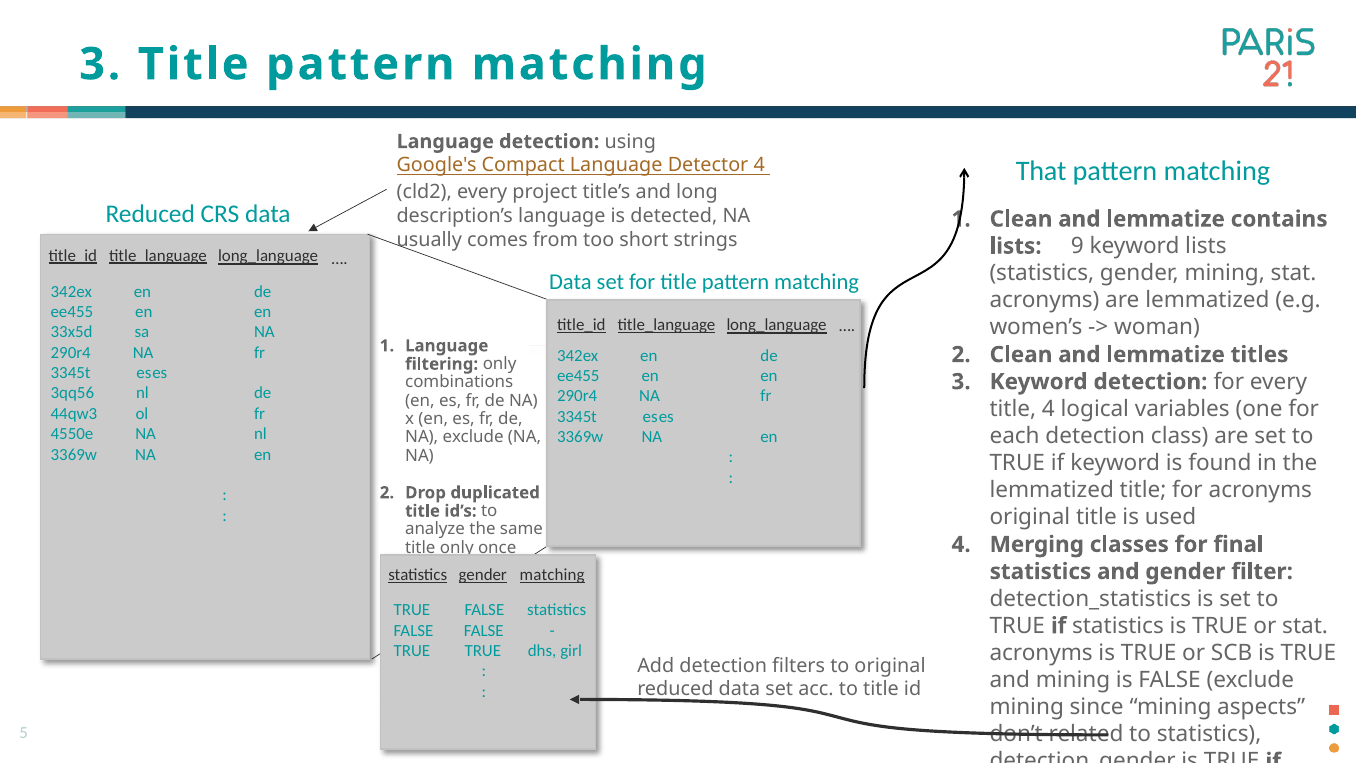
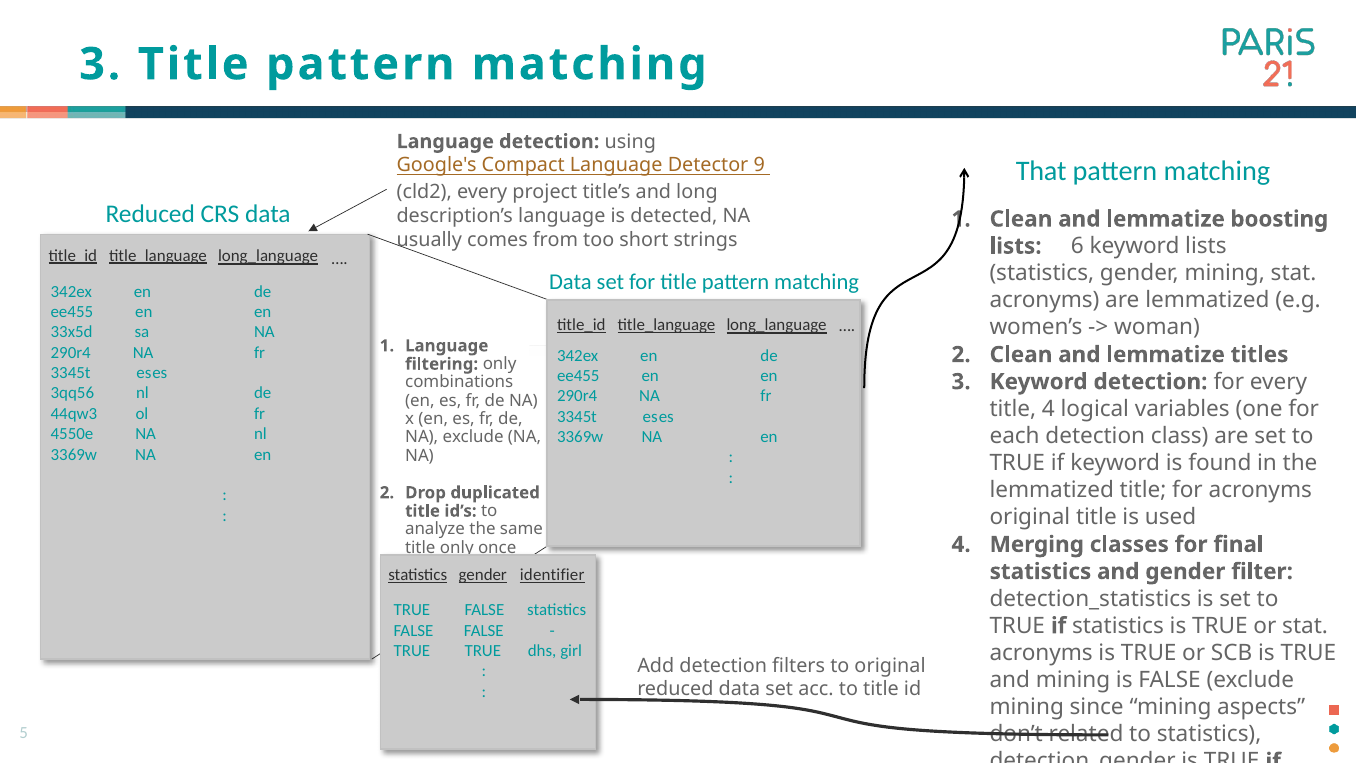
Detector 4: 4 -> 9
contains: contains -> boosting
9: 9 -> 6
matching at (552, 575): matching -> identifier
